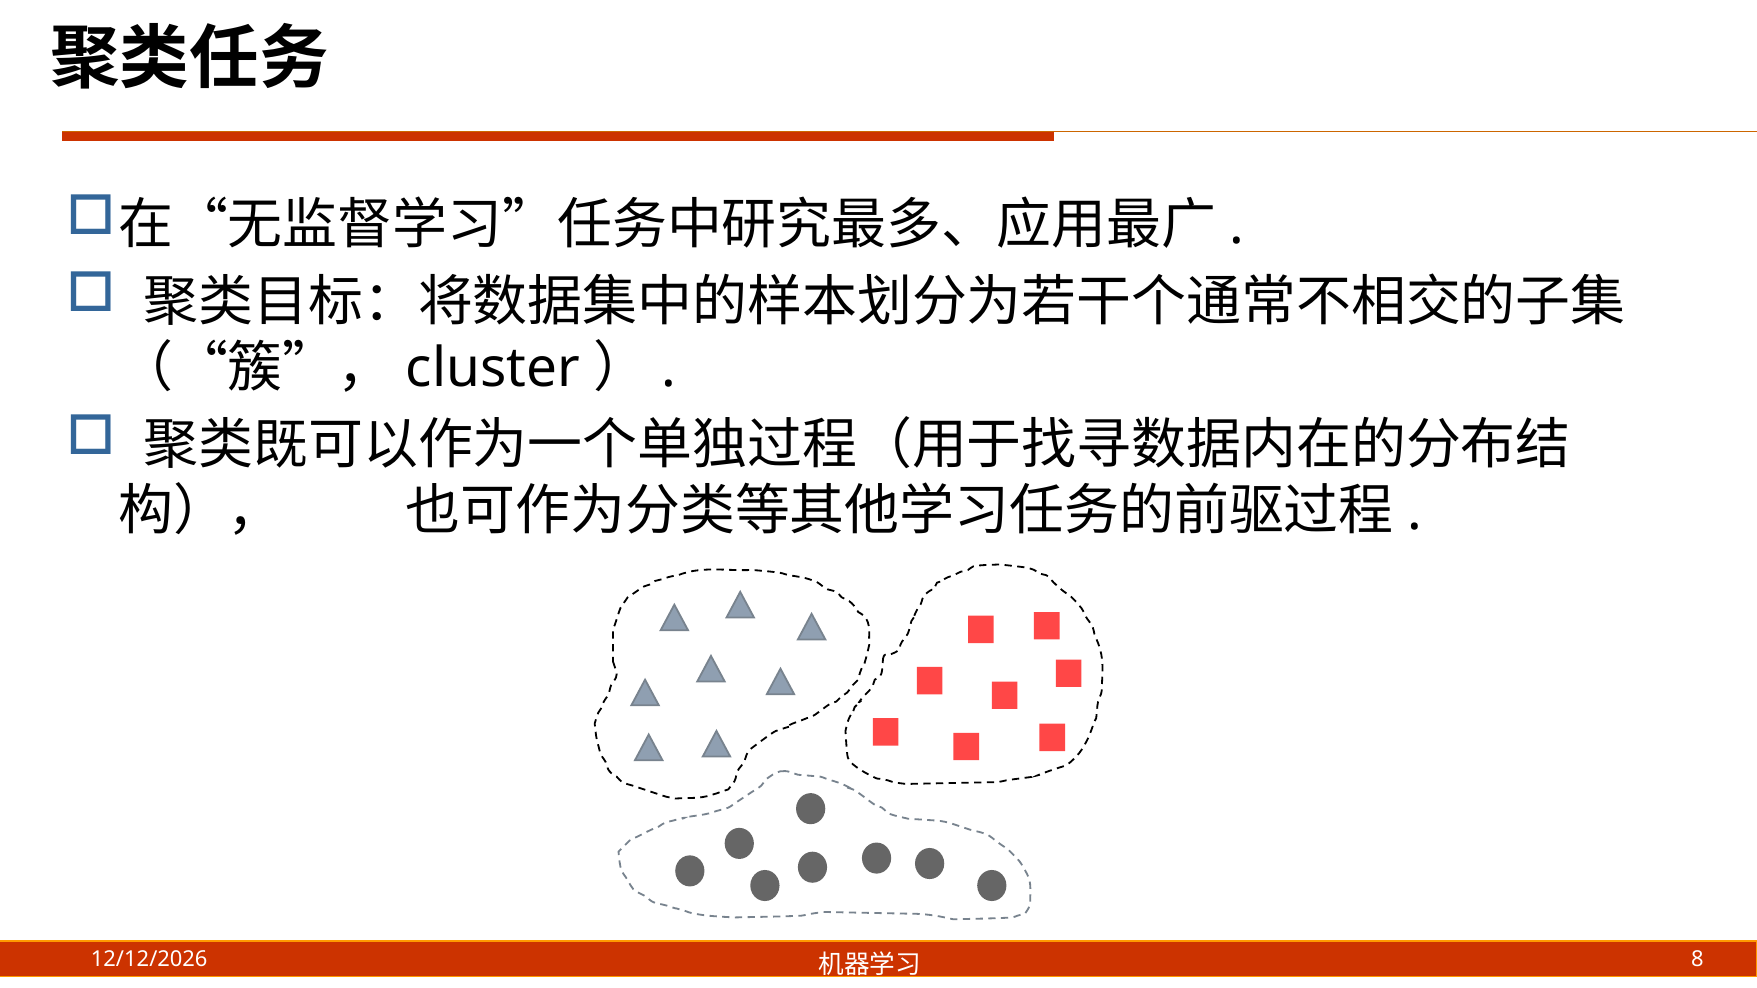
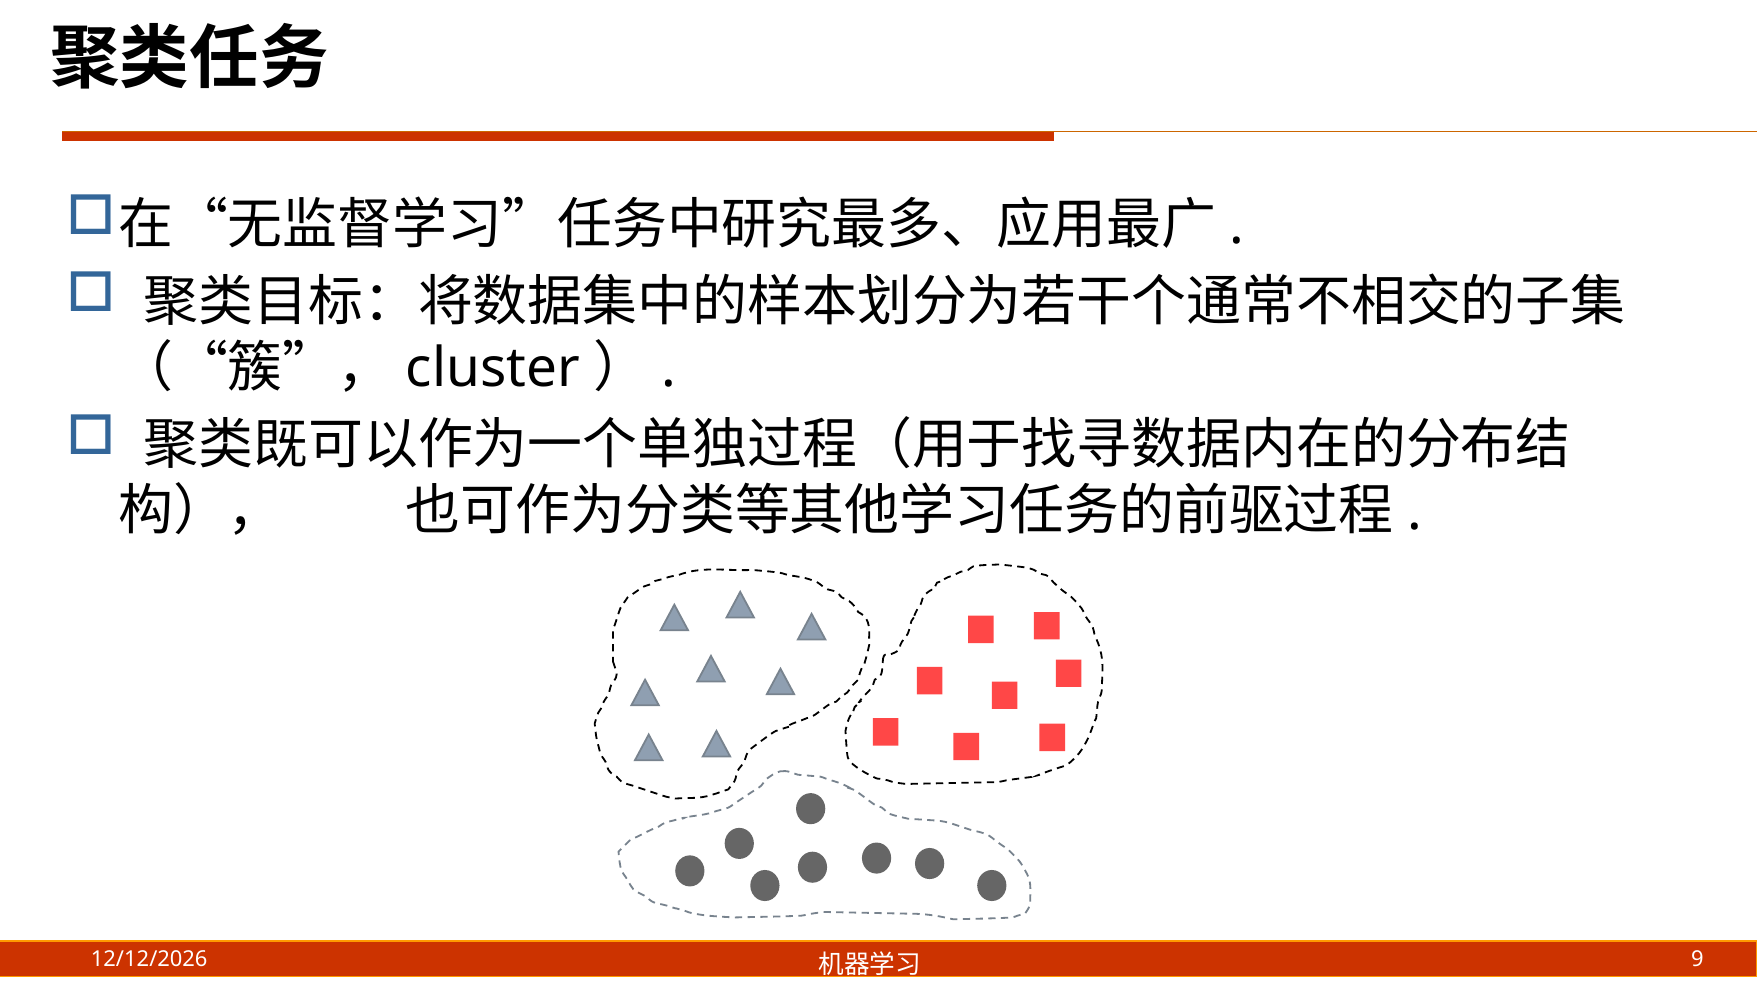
8: 8 -> 9
